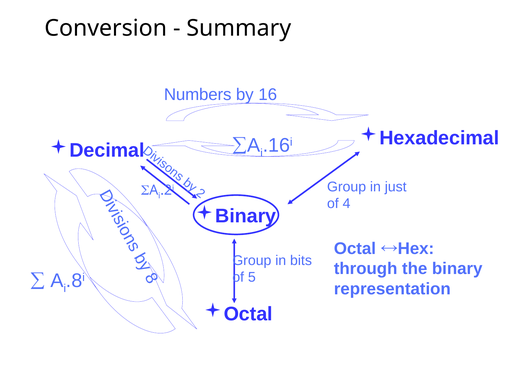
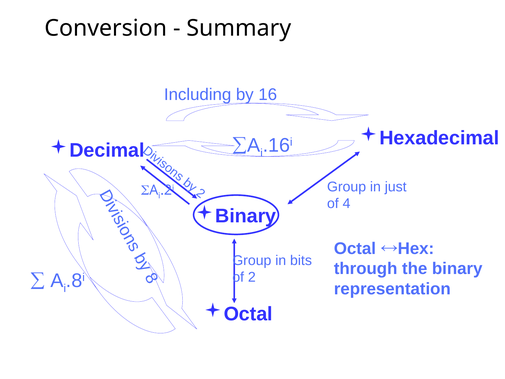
Numbers: Numbers -> Including
of 5: 5 -> 2
